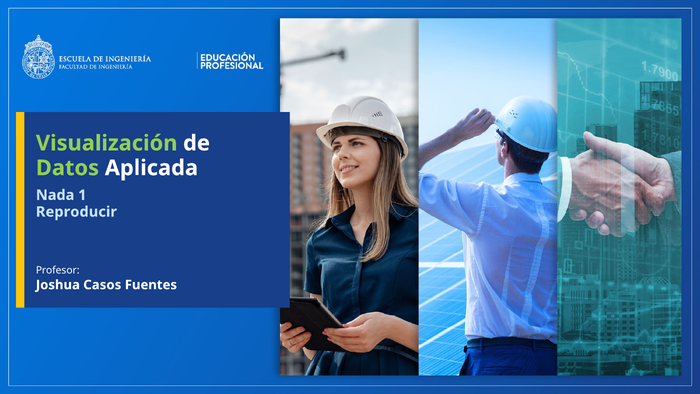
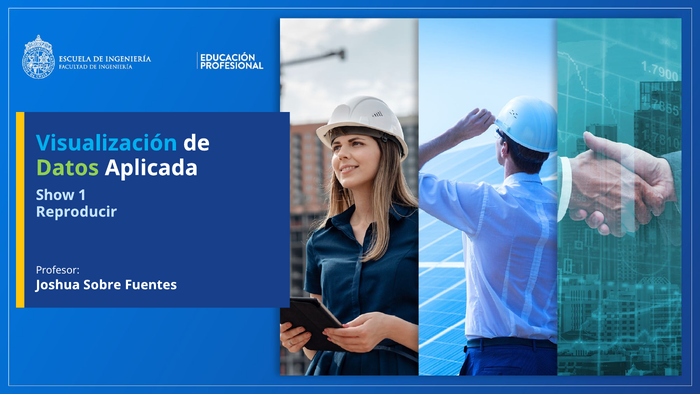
Visualización colour: light green -> light blue
Nada: Nada -> Show
Casos: Casos -> Sobre
